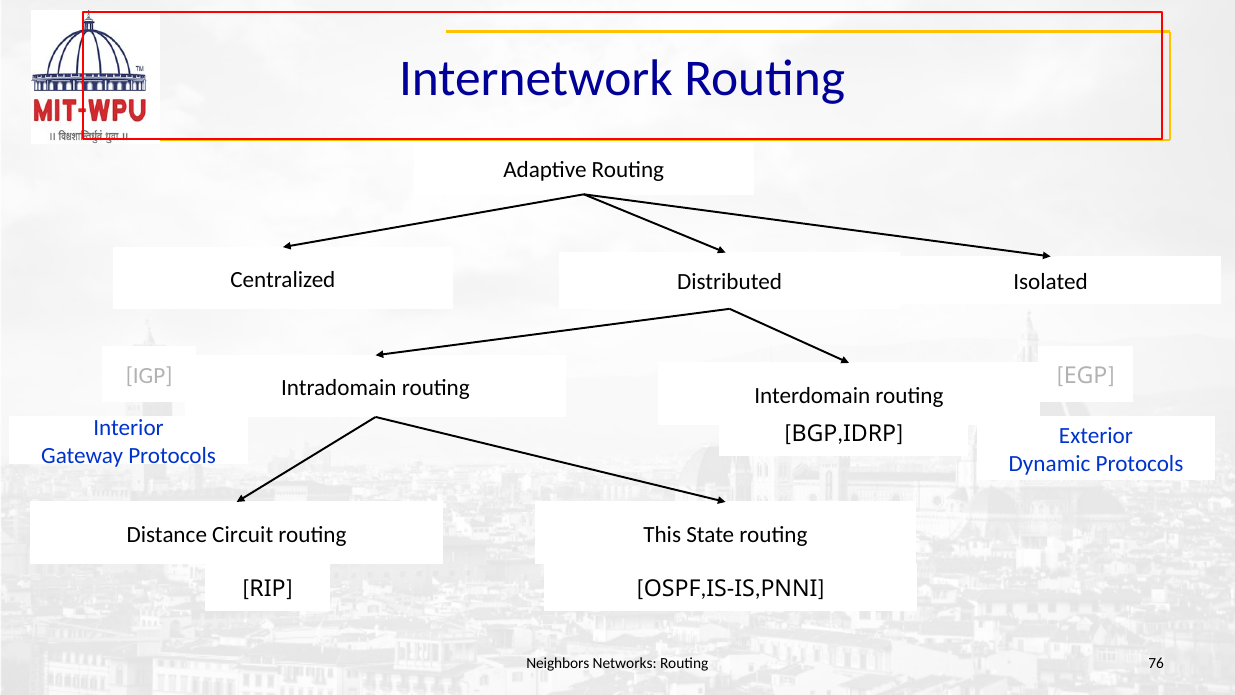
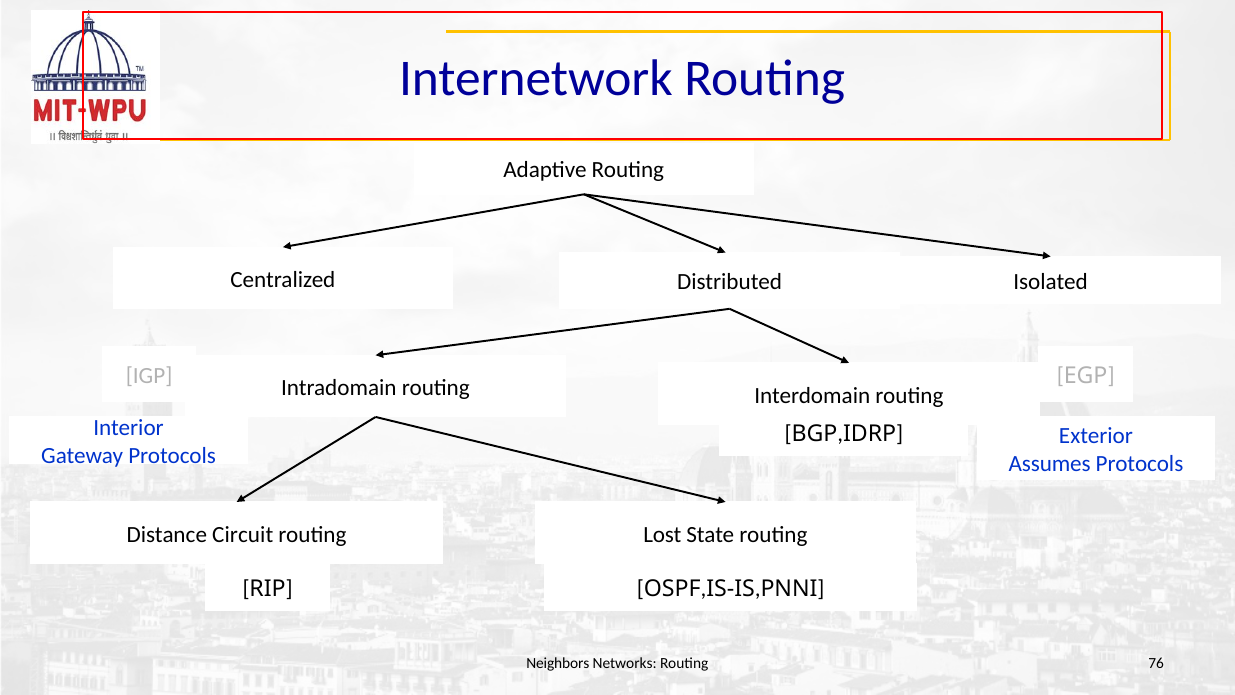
Dynamic: Dynamic -> Assumes
This: This -> Lost
